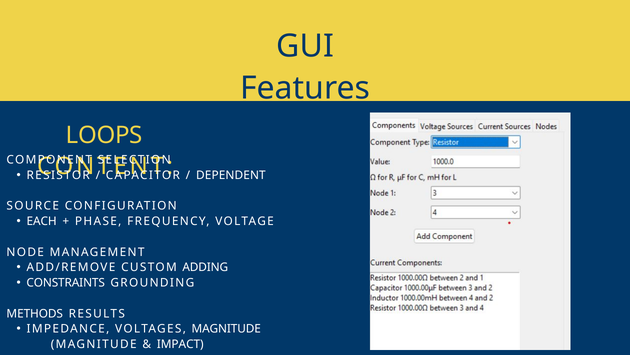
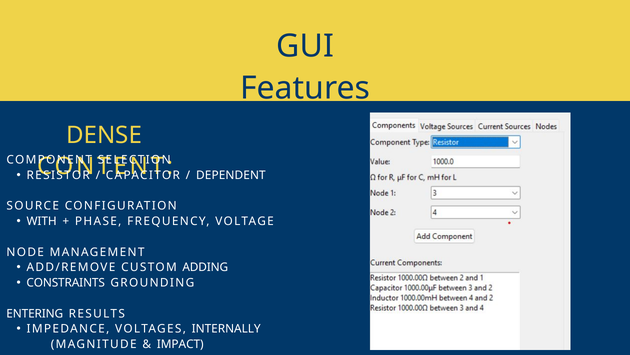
LOOPS: LOOPS -> DENSE
EACH: EACH -> WITH
METHODS: METHODS -> ENTERING
VOLTAGES MAGNITUDE: MAGNITUDE -> INTERNALLY
